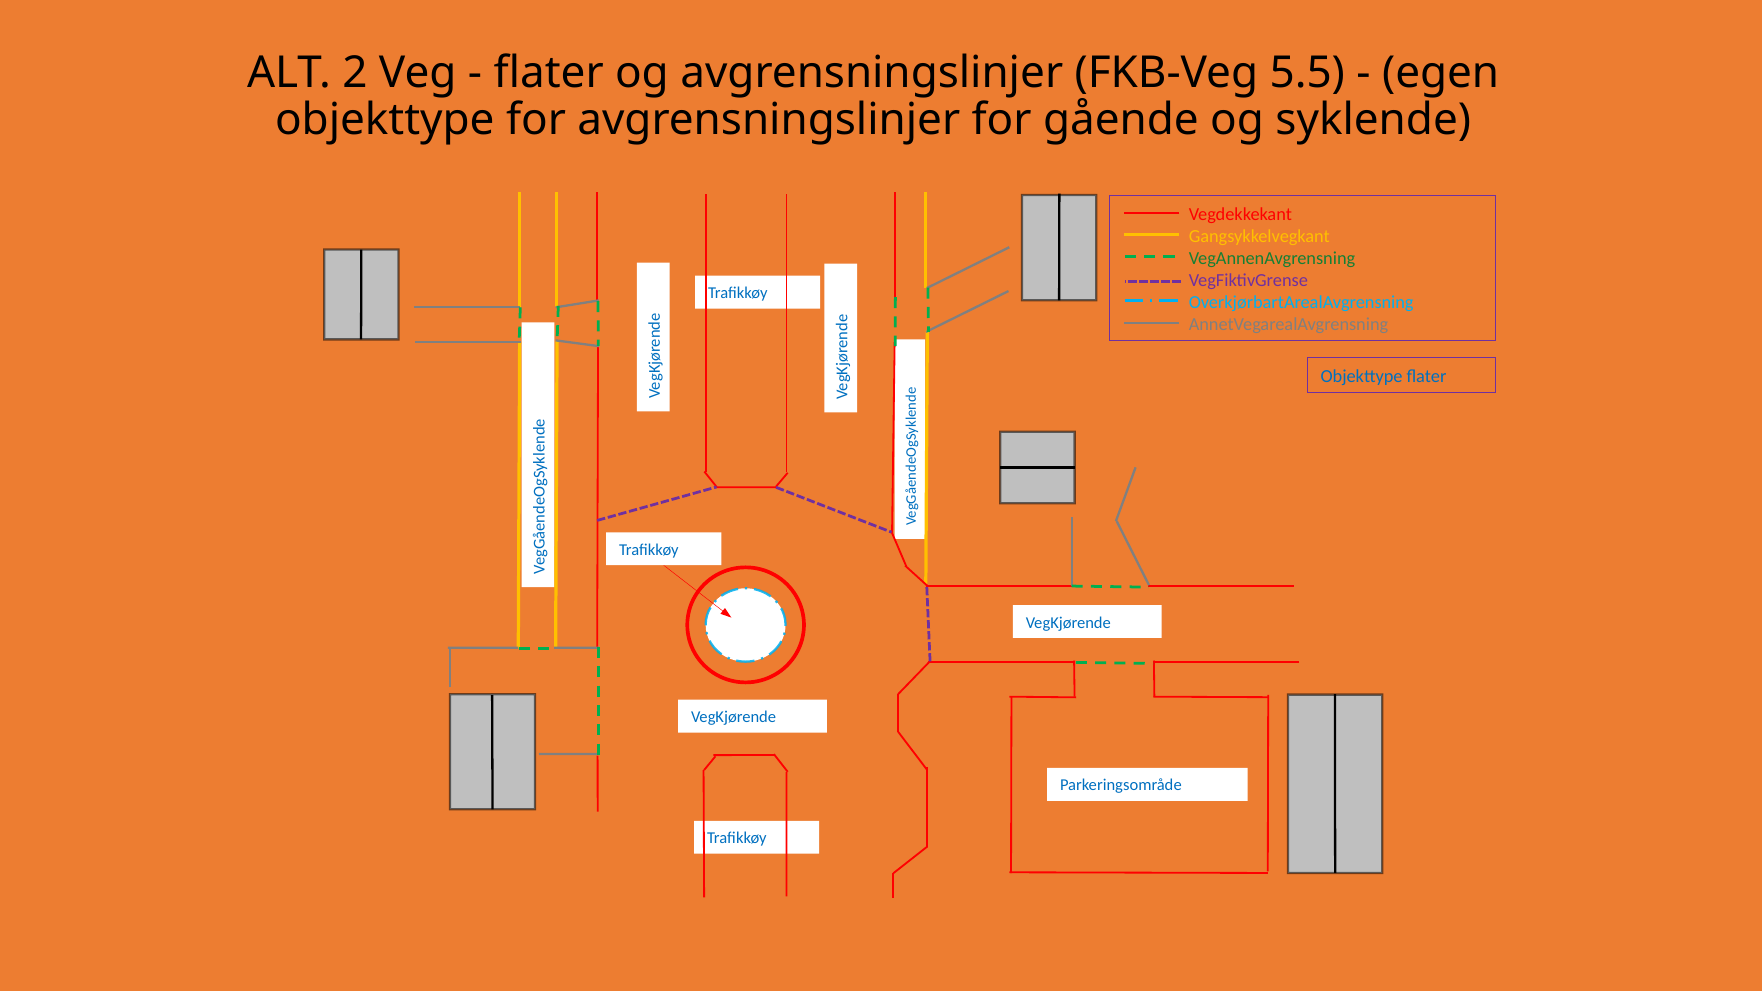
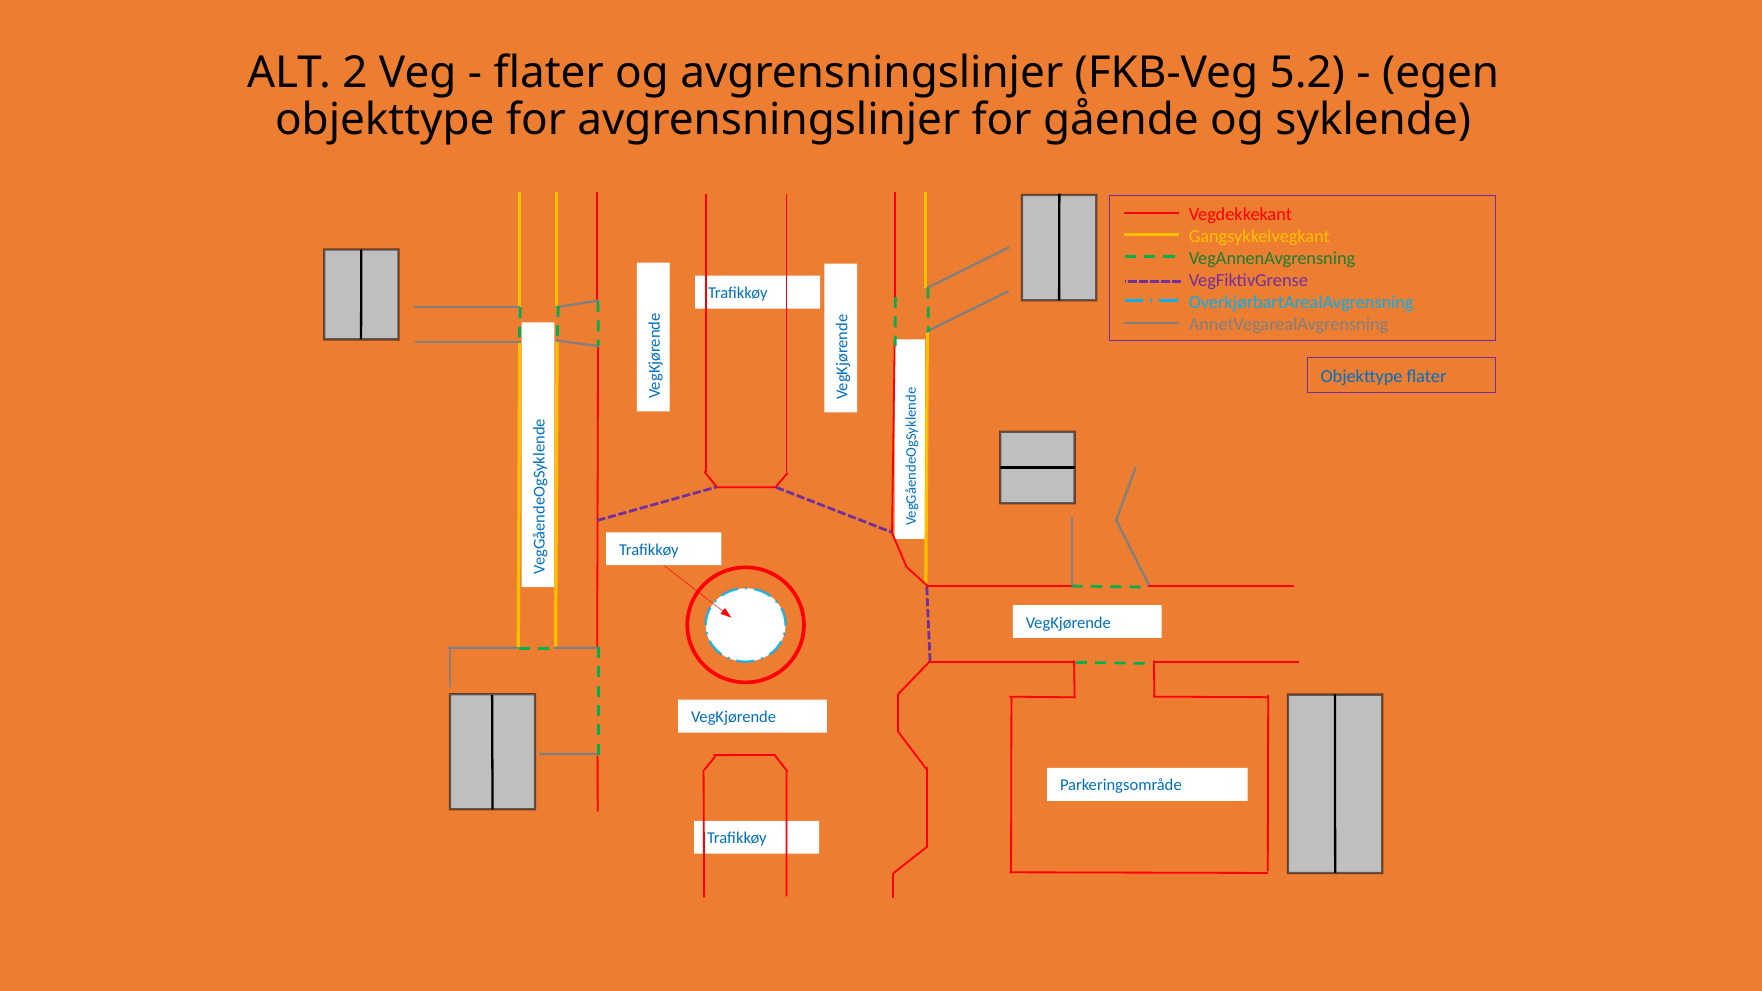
5.5: 5.5 -> 5.2
